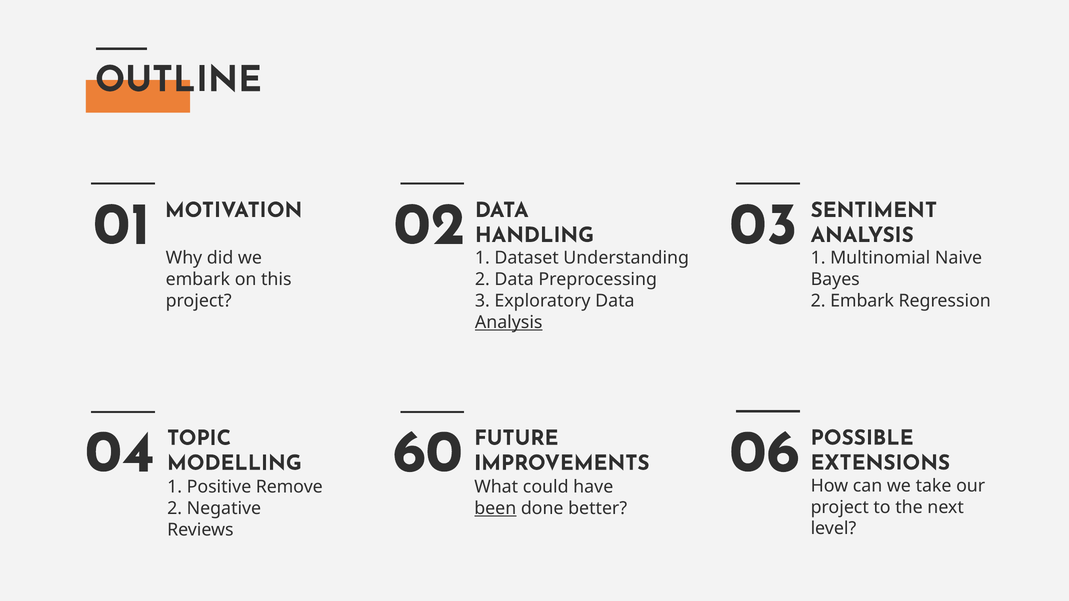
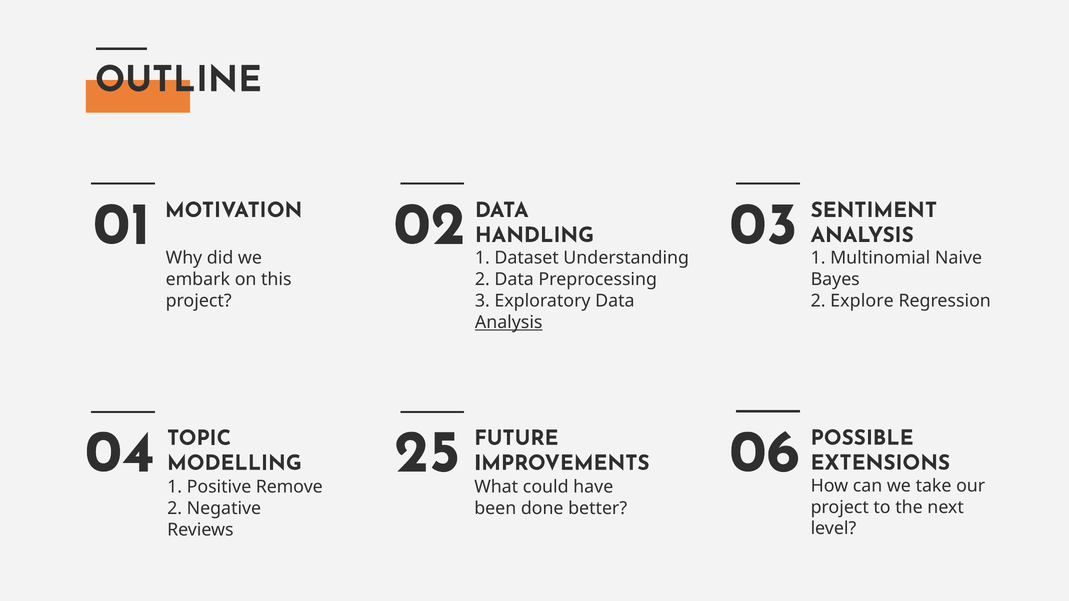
2 Embark: Embark -> Explore
60: 60 -> 25
been underline: present -> none
